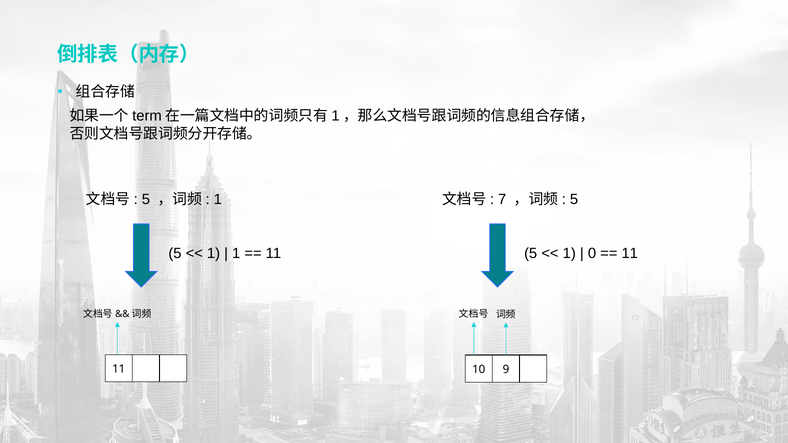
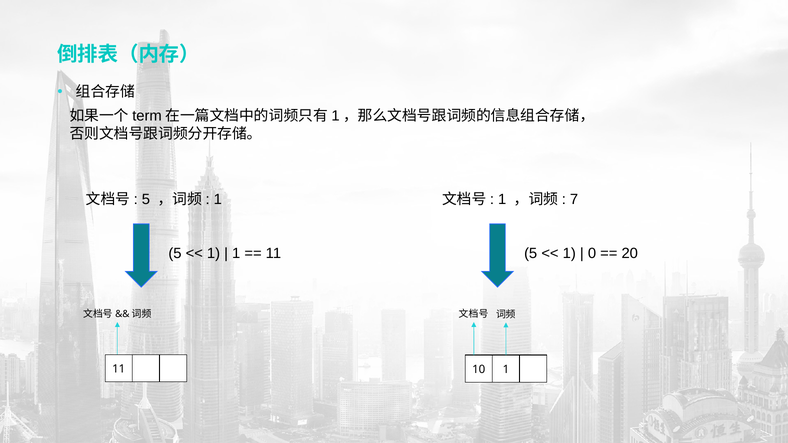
7 at (502, 200): 7 -> 1
5 at (574, 200): 5 -> 7
11 at (630, 254): 11 -> 20
10 9: 9 -> 1
